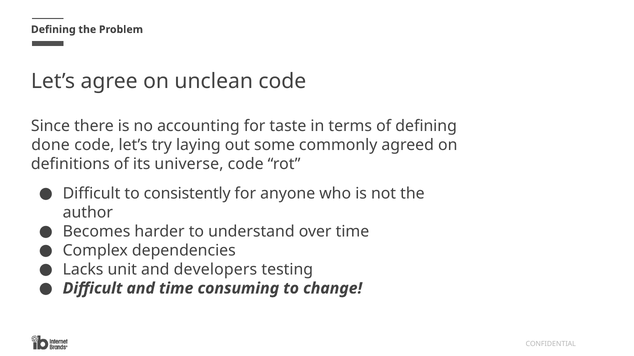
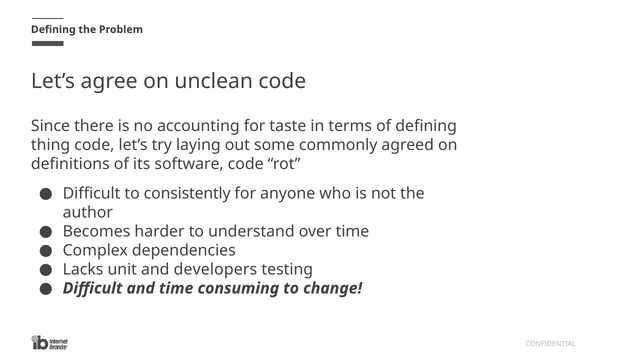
done: done -> thing
universe: universe -> software
